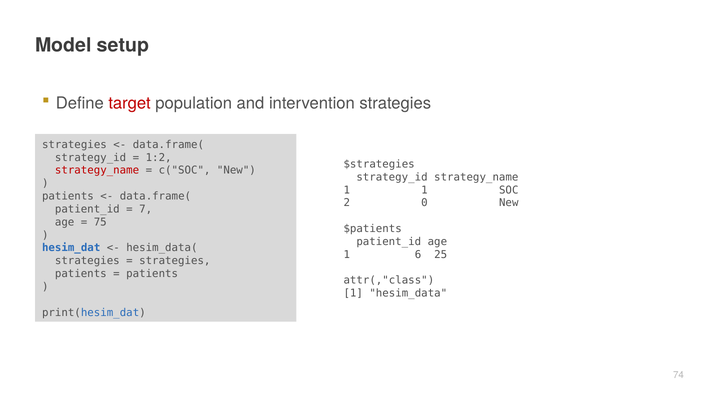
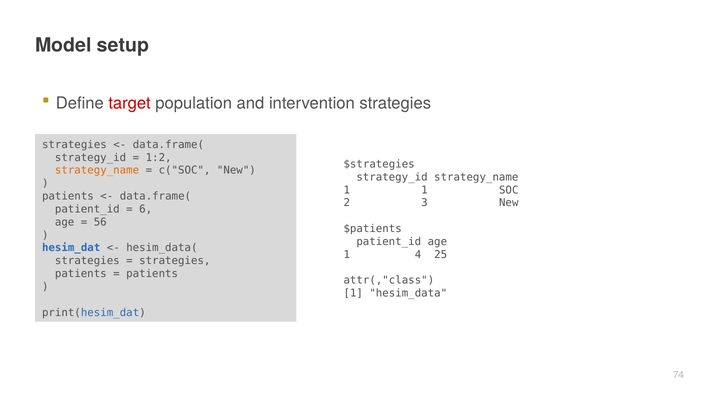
strategy_name at (97, 170) colour: red -> orange
0: 0 -> 3
7: 7 -> 6
75: 75 -> 56
6: 6 -> 4
